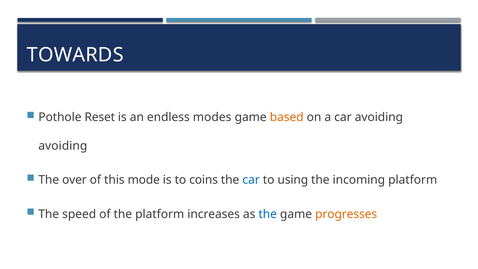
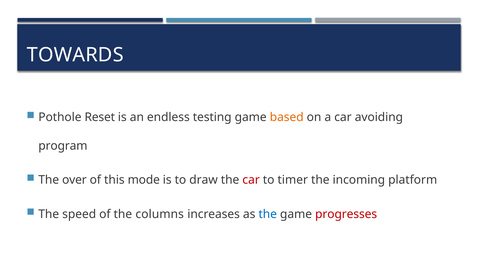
modes: modes -> testing
avoiding at (63, 146): avoiding -> program
coins: coins -> draw
car at (251, 180) colour: blue -> red
using: using -> timer
the platform: platform -> columns
progresses colour: orange -> red
